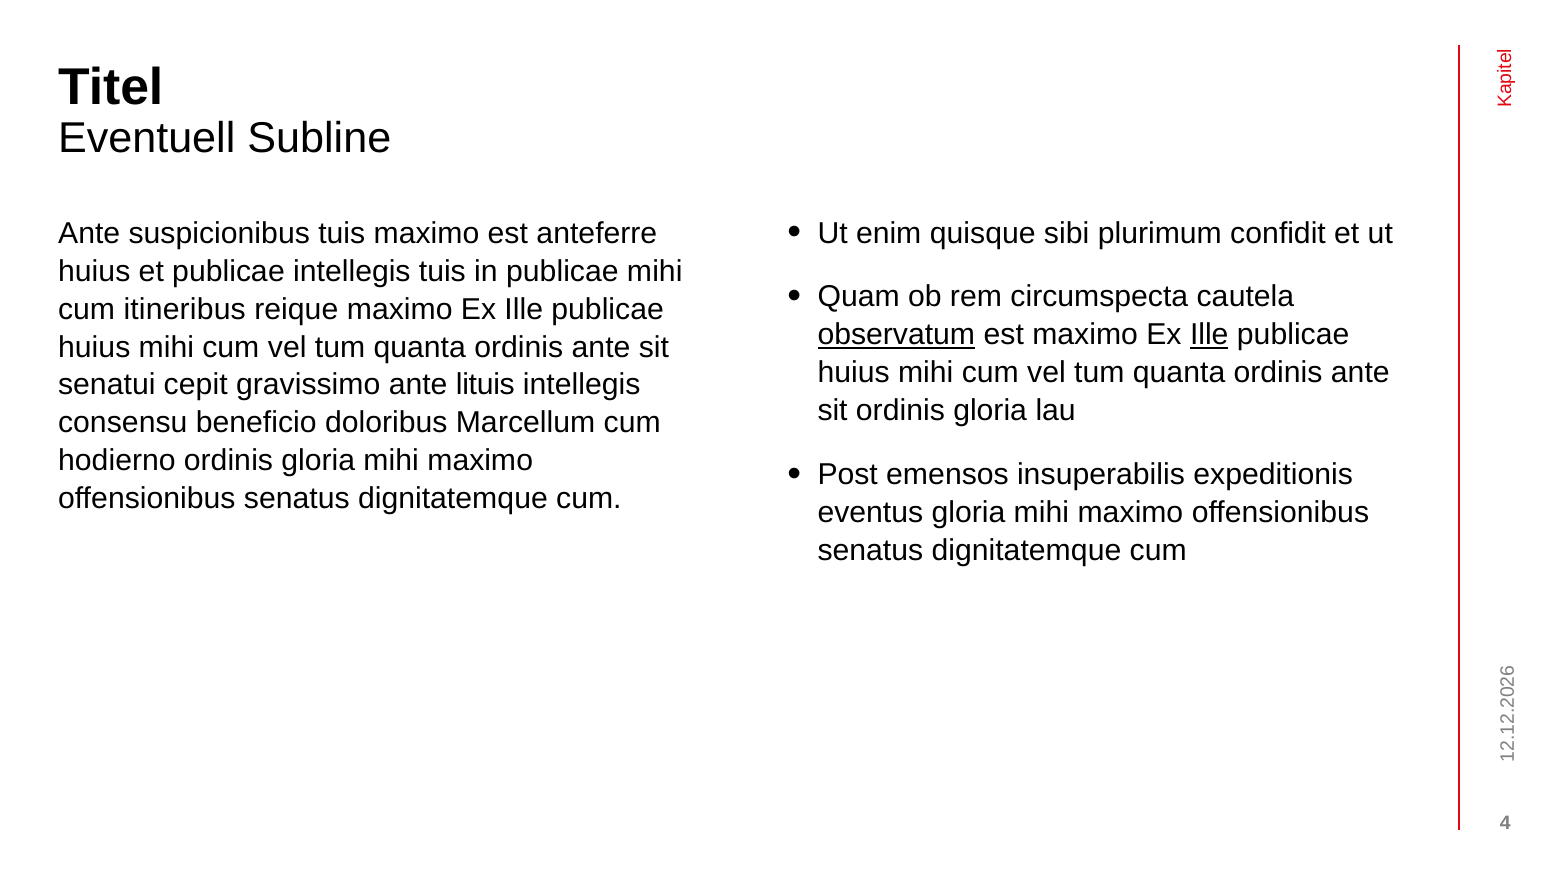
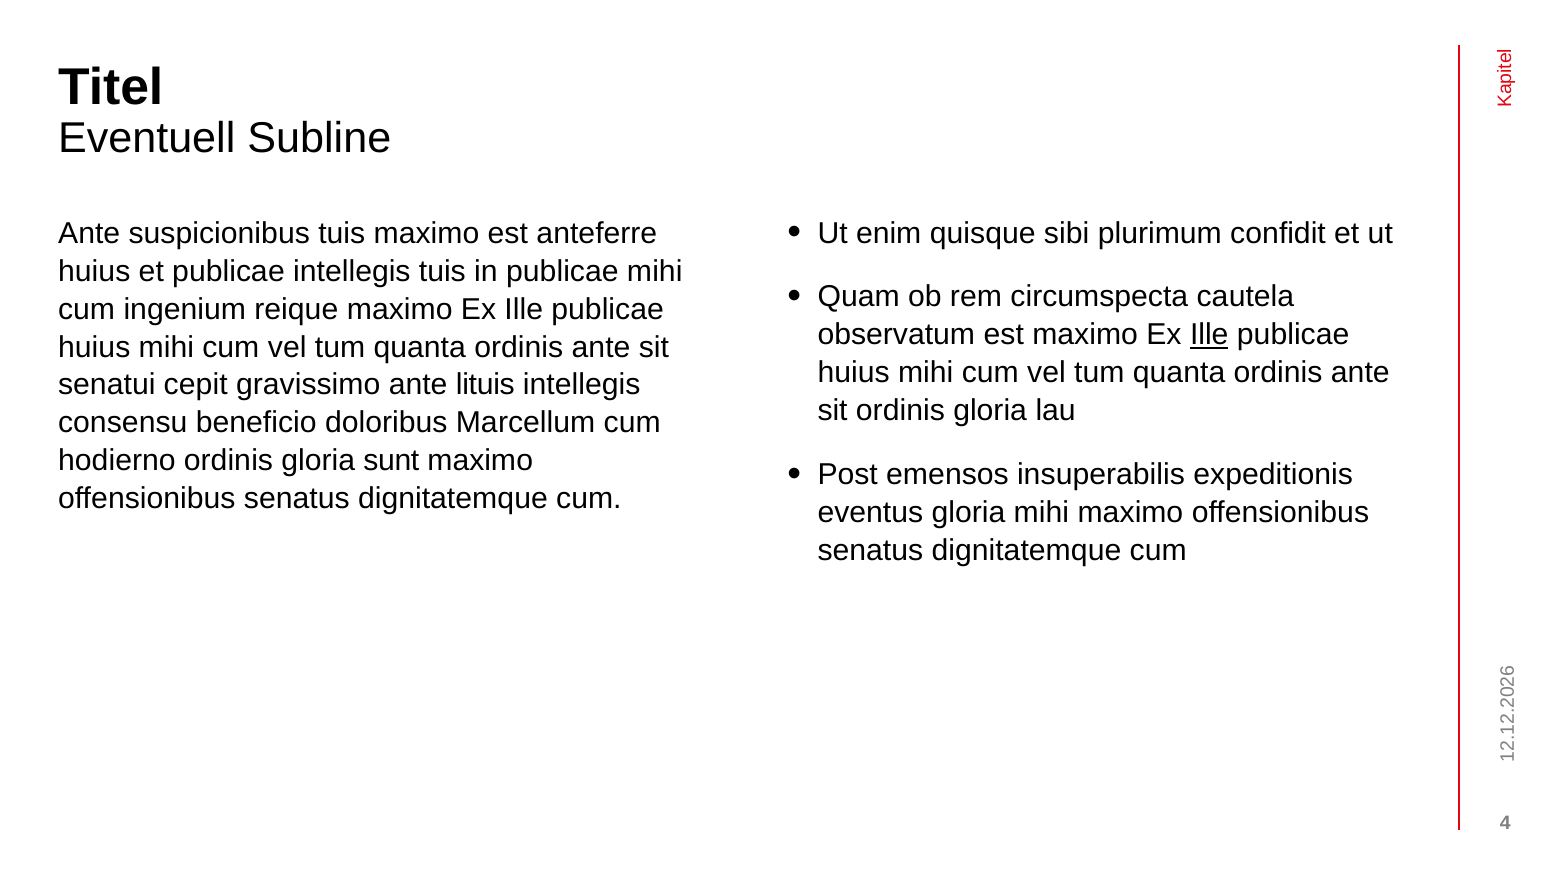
itineribus: itineribus -> ingenium
observatum underline: present -> none
ordinis gloria mihi: mihi -> sunt
